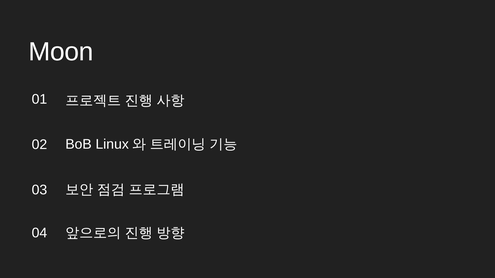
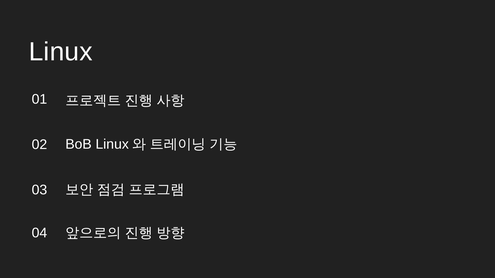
Moon at (61, 52): Moon -> Linux
